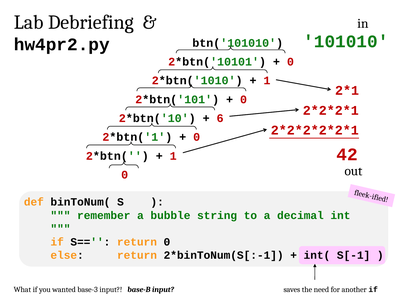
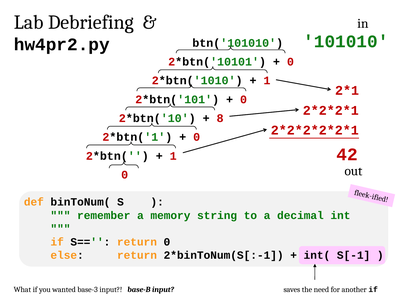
6: 6 -> 8
bubble: bubble -> memory
